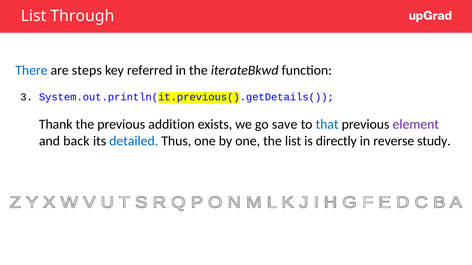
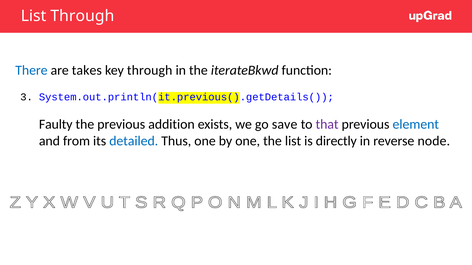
steps: steps -> takes
key referred: referred -> through
Thank: Thank -> Faulty
that colour: blue -> purple
element colour: purple -> blue
back: back -> from
study: study -> node
